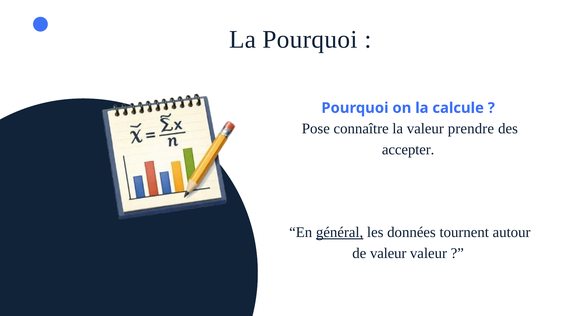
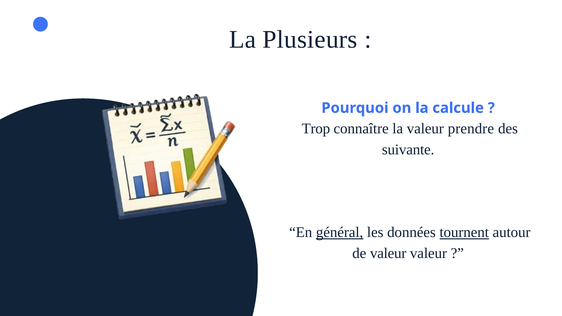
La Pourquoi: Pourquoi -> Plusieurs
Pose: Pose -> Trop
accepter: accepter -> suivante
tournent underline: none -> present
